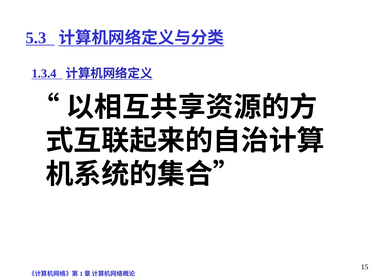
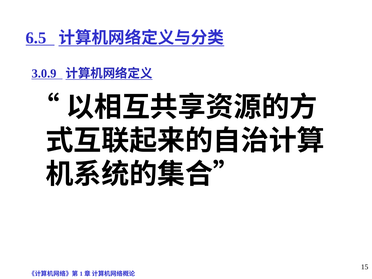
5.3: 5.3 -> 6.5
1.3.4: 1.3.4 -> 3.0.9
